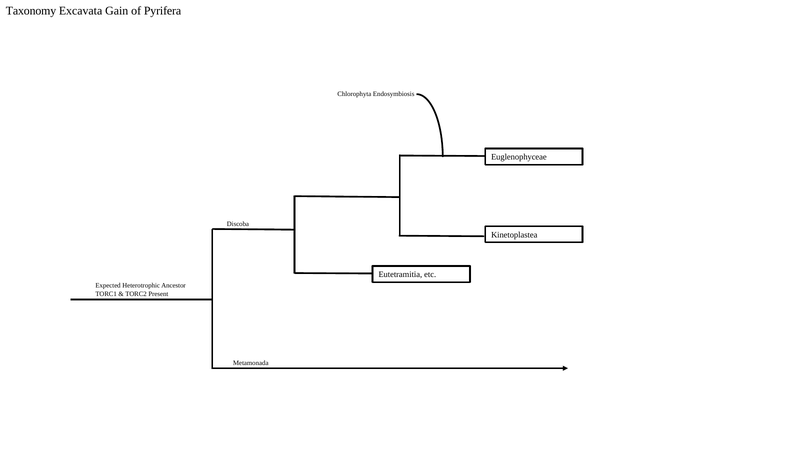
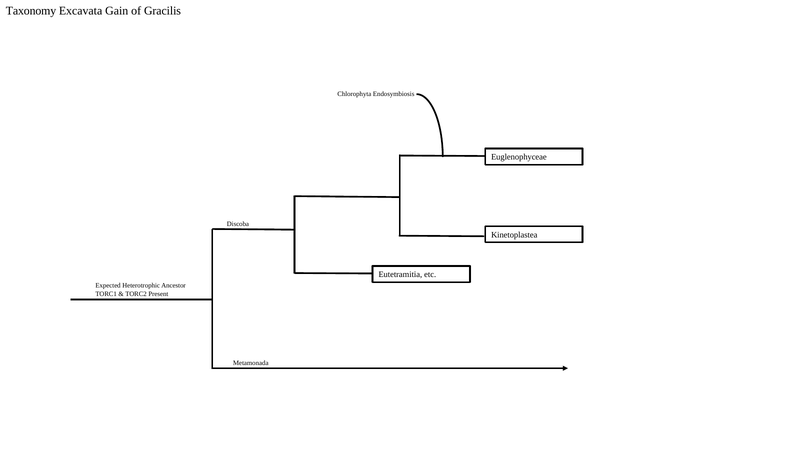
Pyrifera: Pyrifera -> Gracilis
